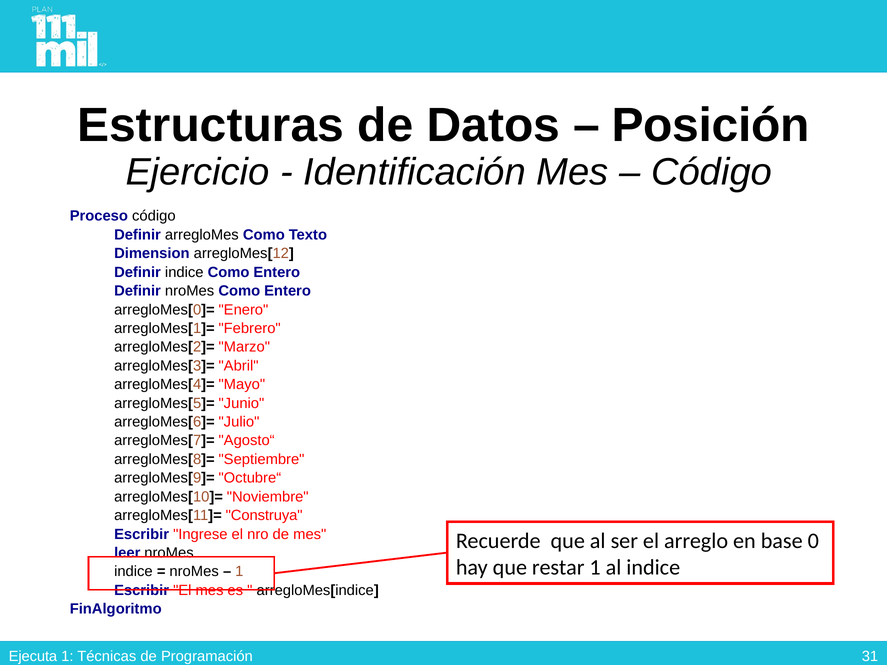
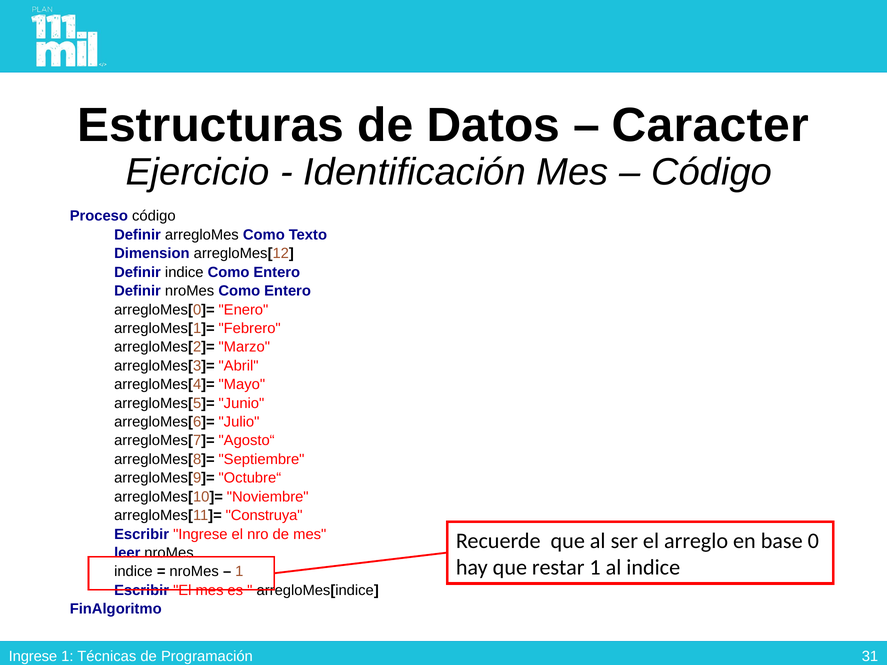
Posición: Posición -> Caracter
Ejecuta at (33, 657): Ejecuta -> Ingrese
